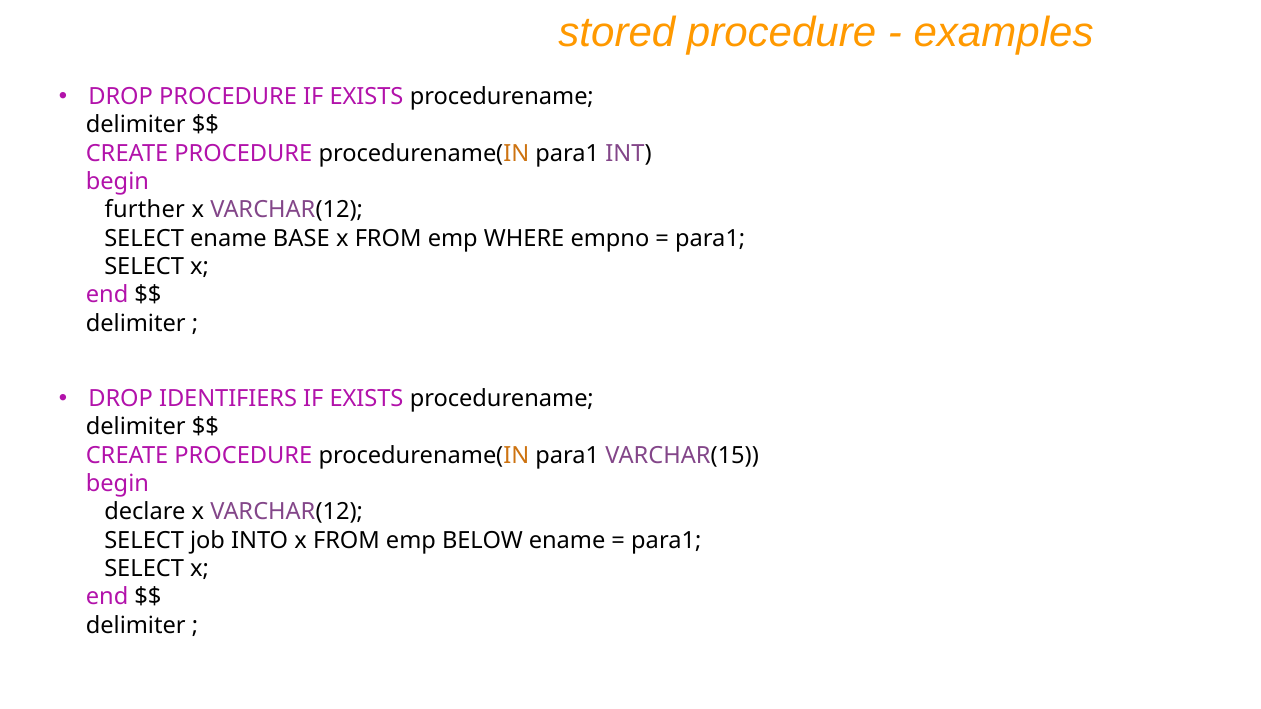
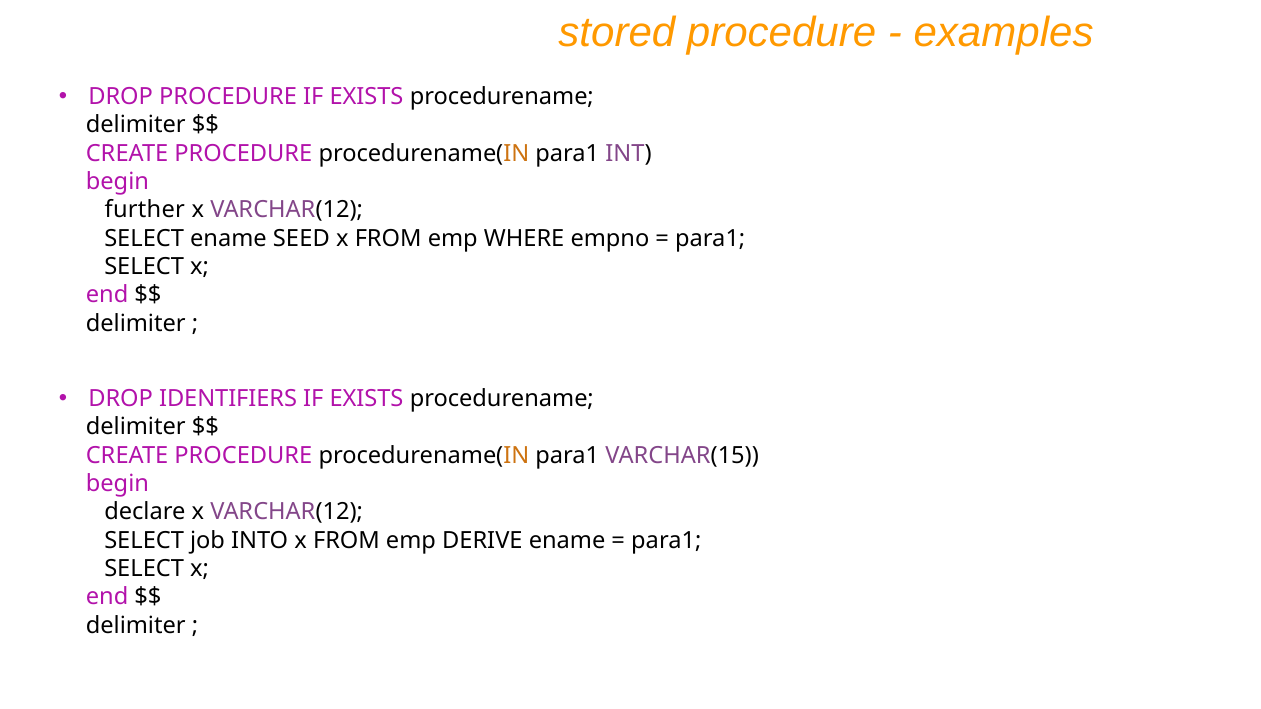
BASE: BASE -> SEED
BELOW: BELOW -> DERIVE
